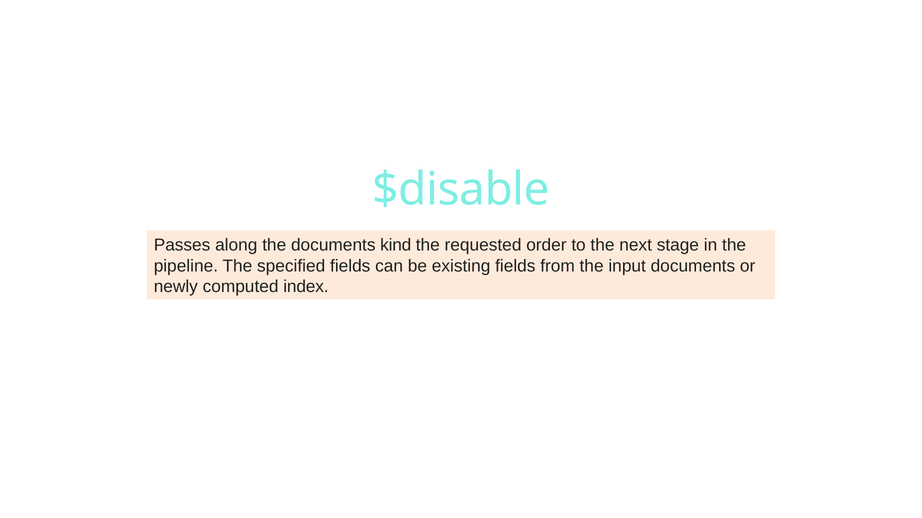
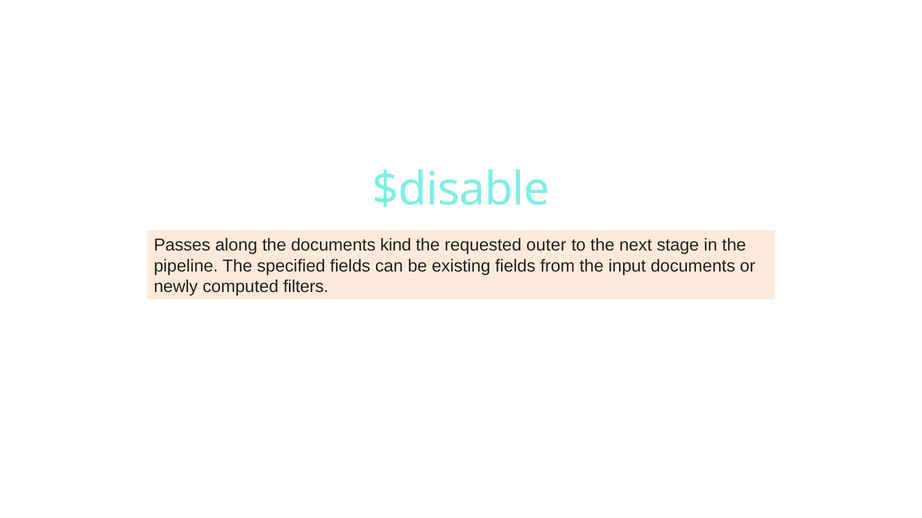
order: order -> outer
index: index -> filters
